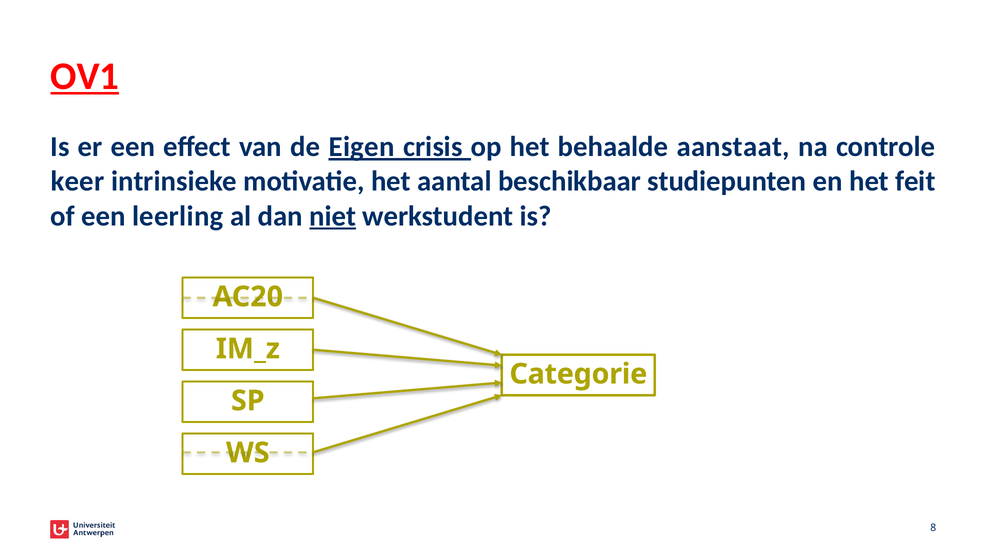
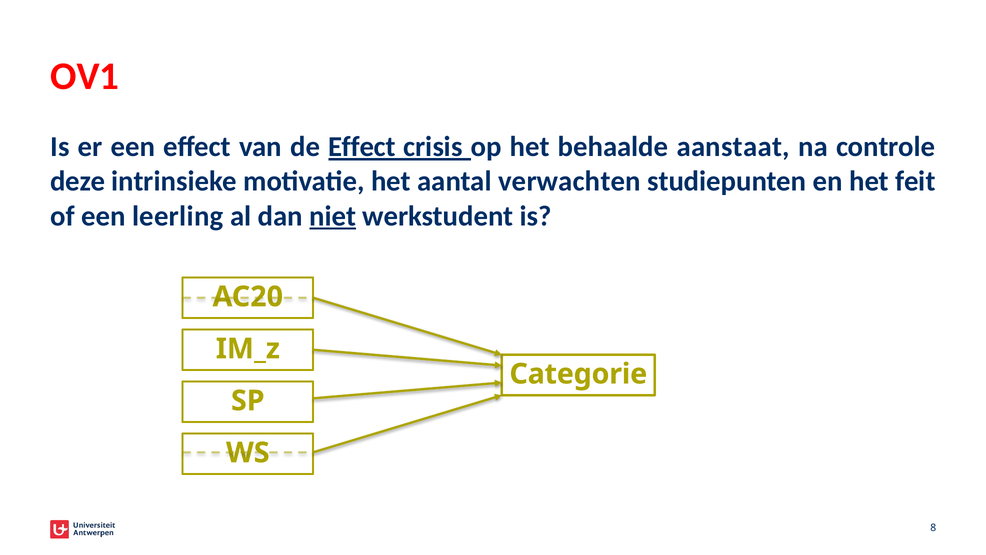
OV1 underline: present -> none
de Eigen: Eigen -> Effect
keer: keer -> deze
beschikbaar: beschikbaar -> verwachten
